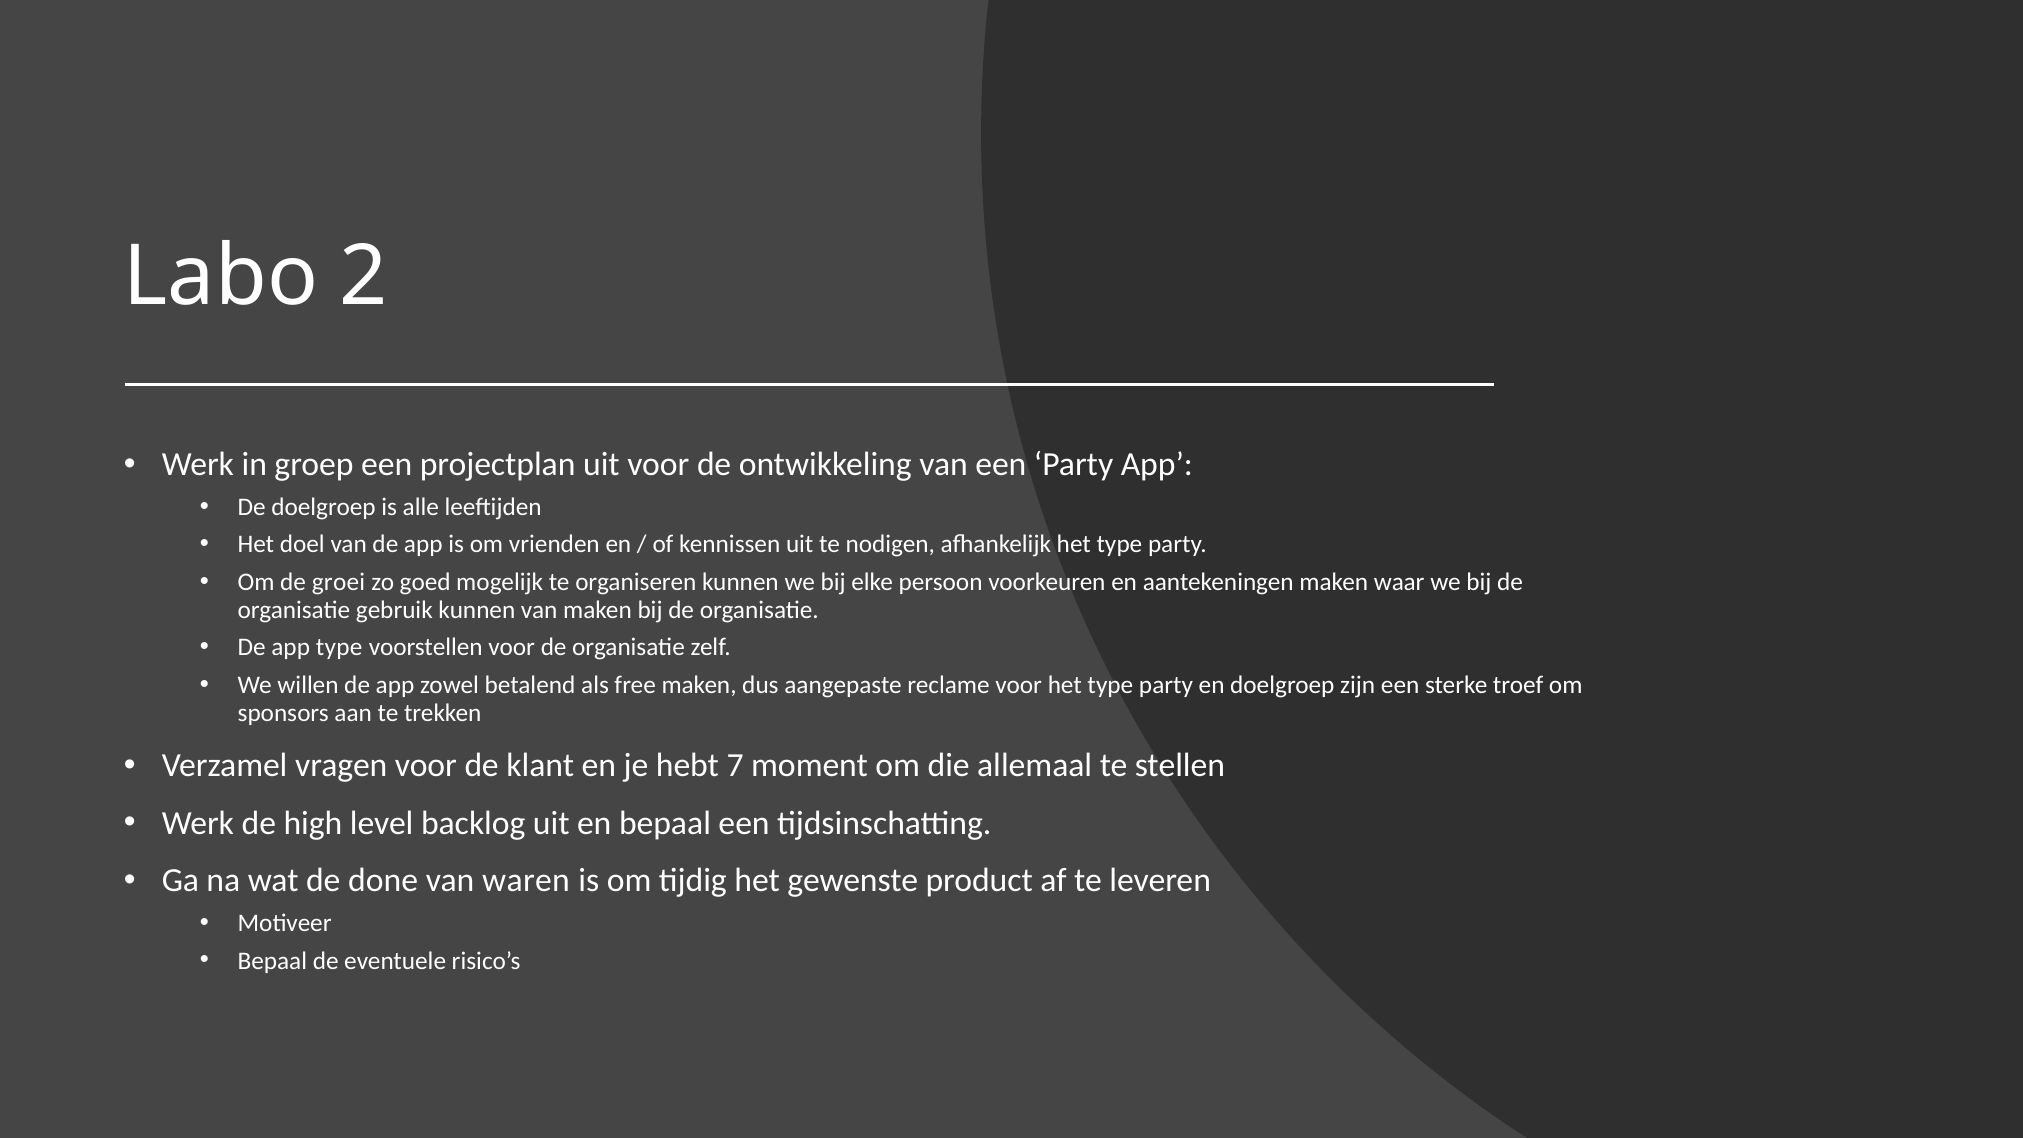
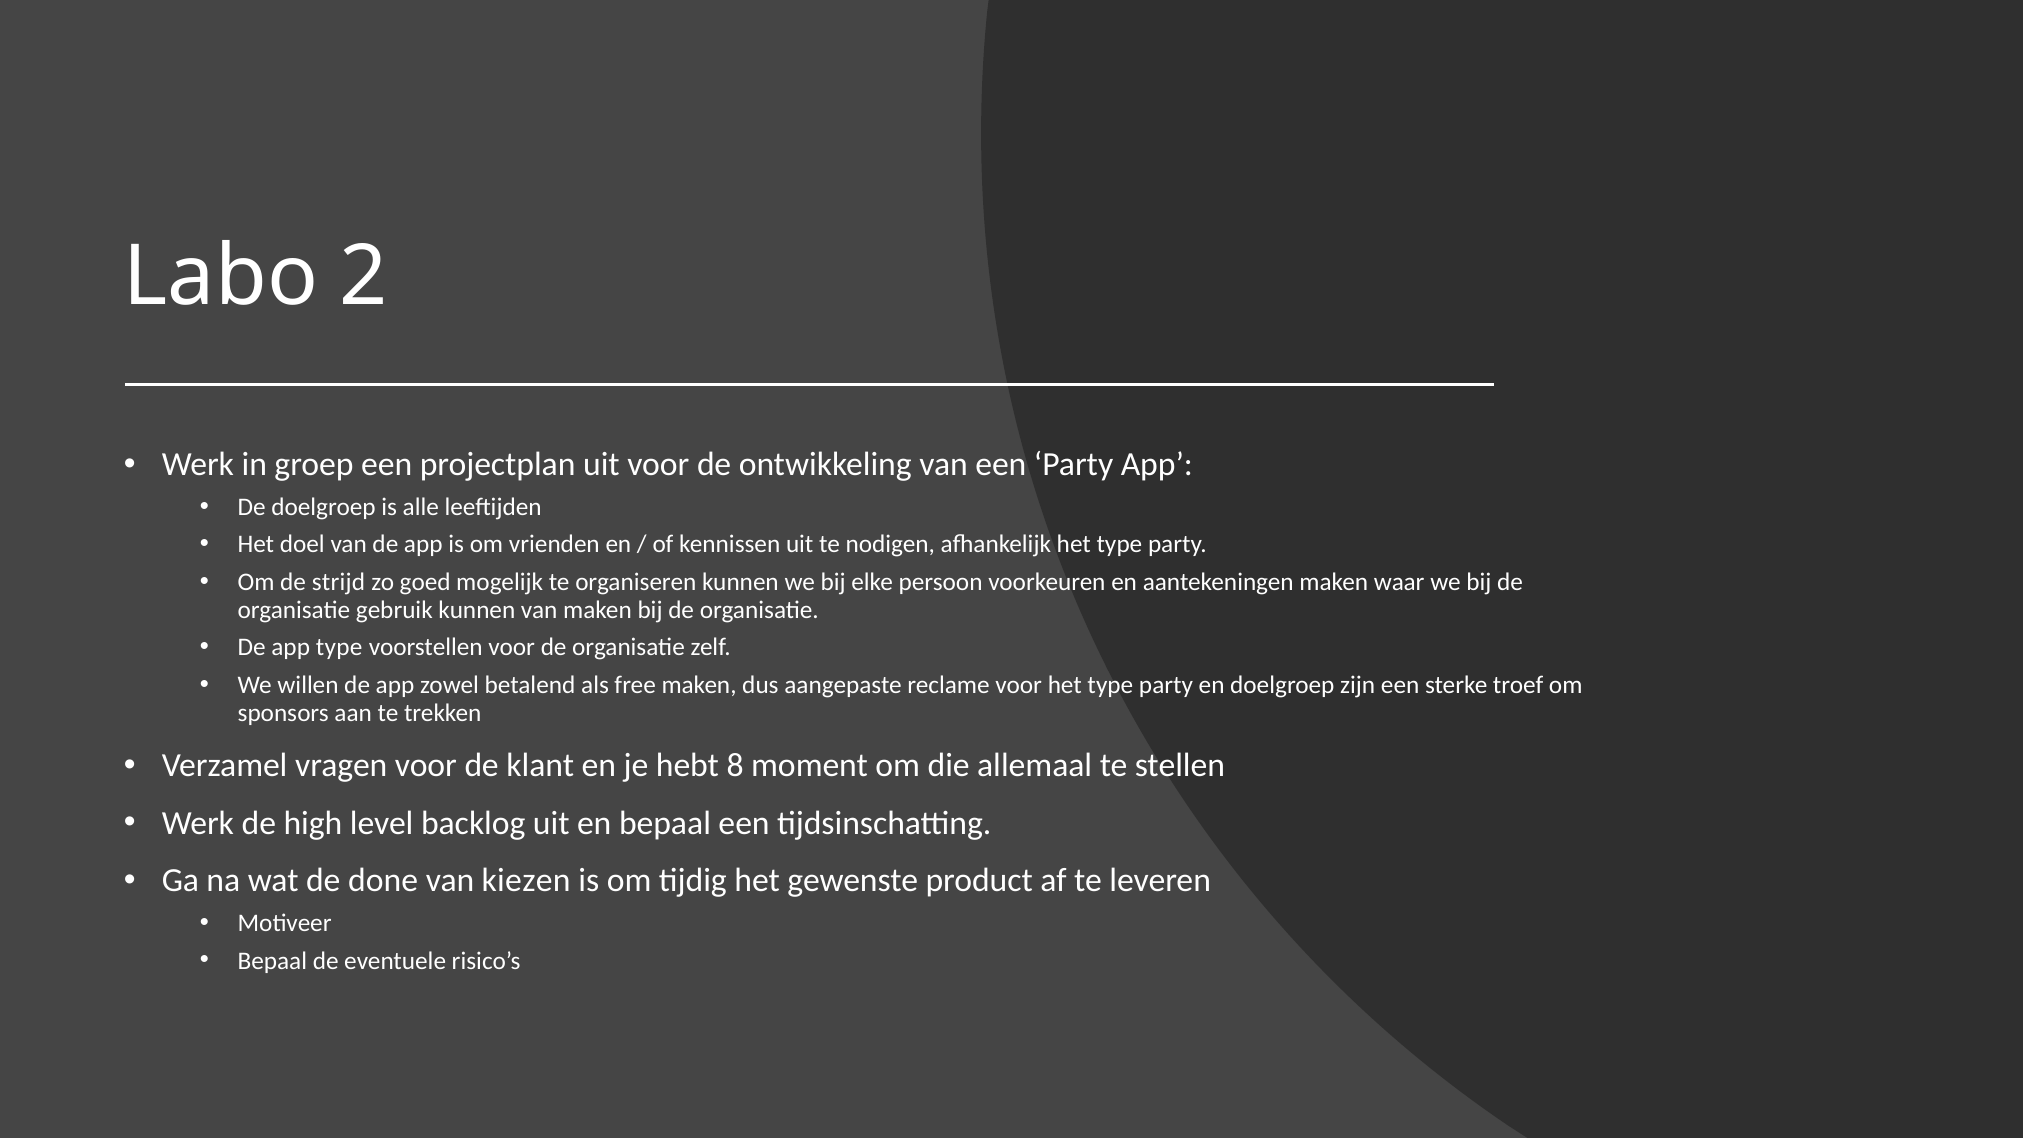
groei: groei -> strijd
7: 7 -> 8
waren: waren -> kiezen
